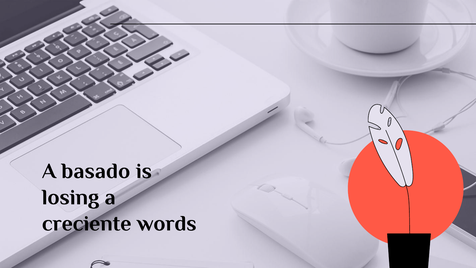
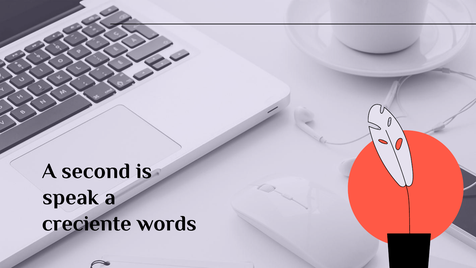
basado: basado -> second
losing: losing -> speak
